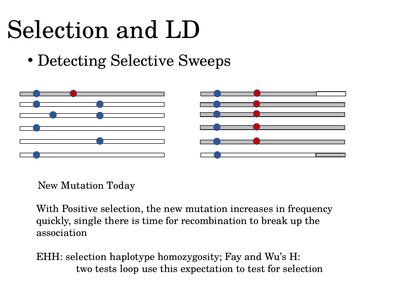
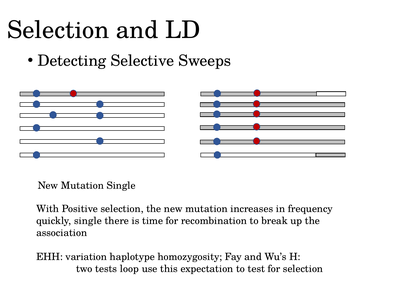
Mutation Today: Today -> Single
EHH selection: selection -> variation
